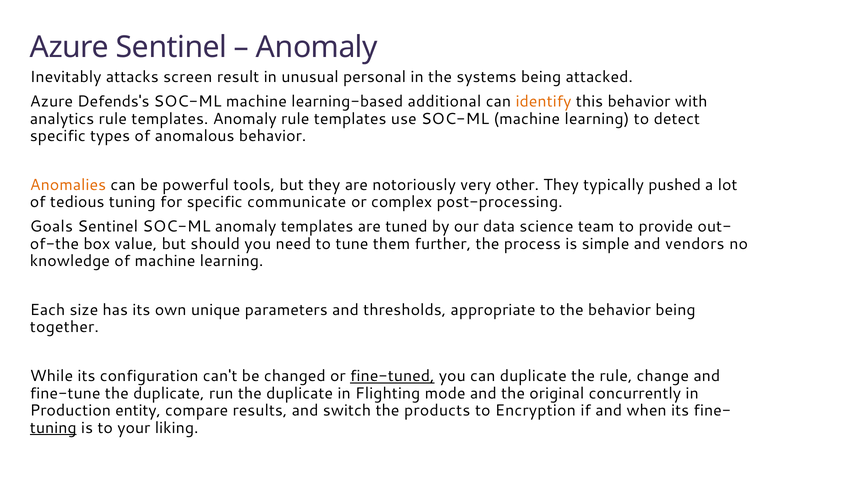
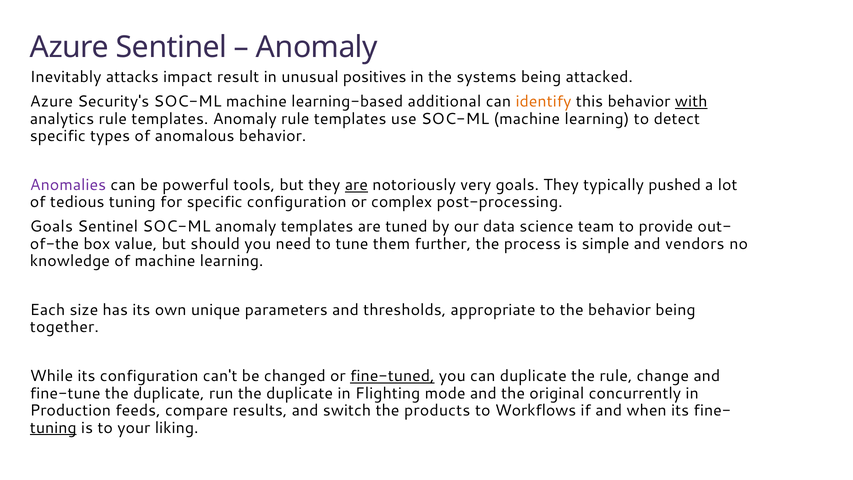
screen: screen -> impact
personal: personal -> positives
Defends's: Defends's -> Security's
with underline: none -> present
Anomalies colour: orange -> purple
are at (356, 185) underline: none -> present
very other: other -> goals
specific communicate: communicate -> configuration
entity: entity -> feeds
Encryption: Encryption -> Workflows
